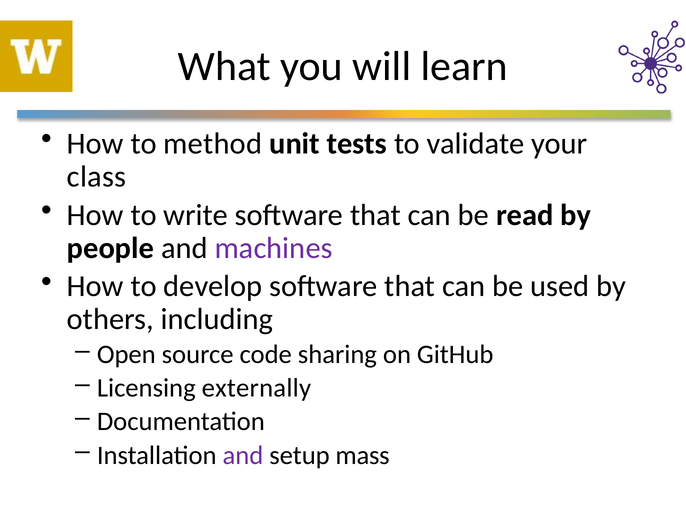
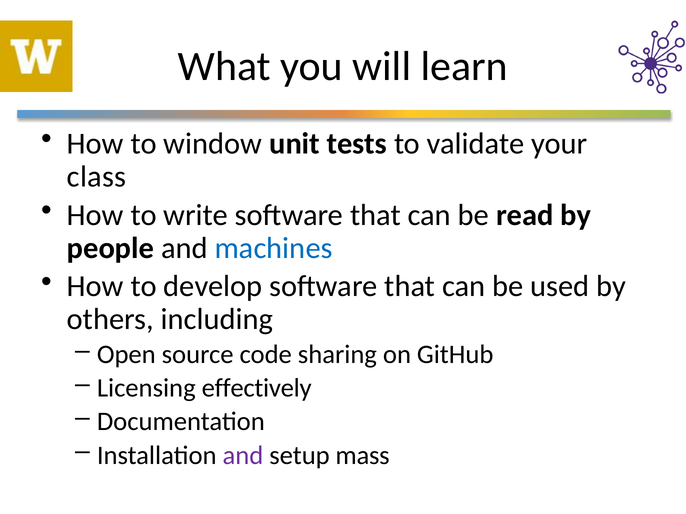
method: method -> window
machines colour: purple -> blue
externally: externally -> effectively
